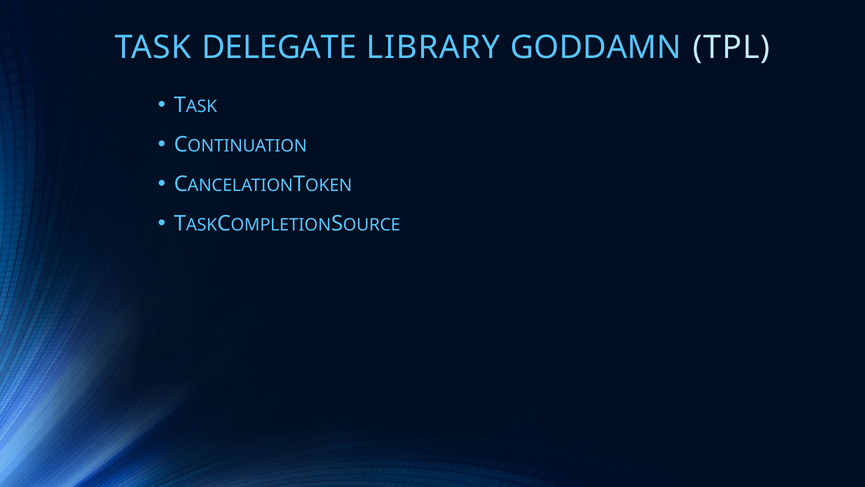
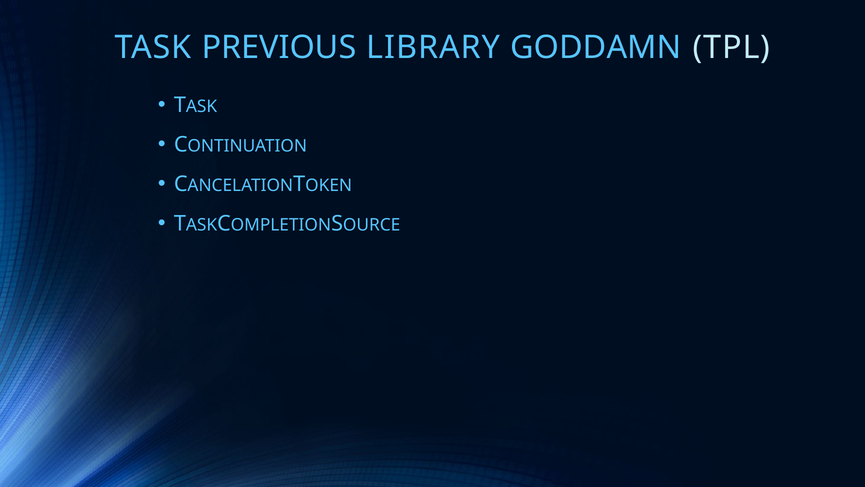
DELEGATE: DELEGATE -> PREVIOUS
